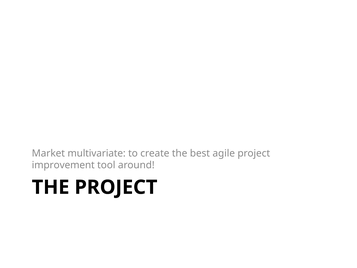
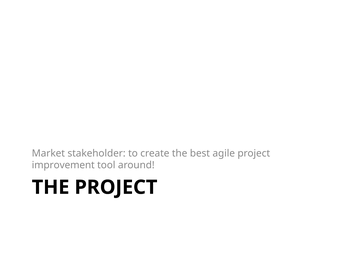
multivariate: multivariate -> stakeholder
